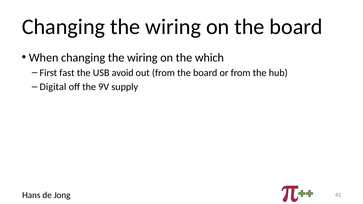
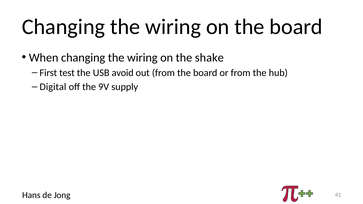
which: which -> shake
fast: fast -> test
